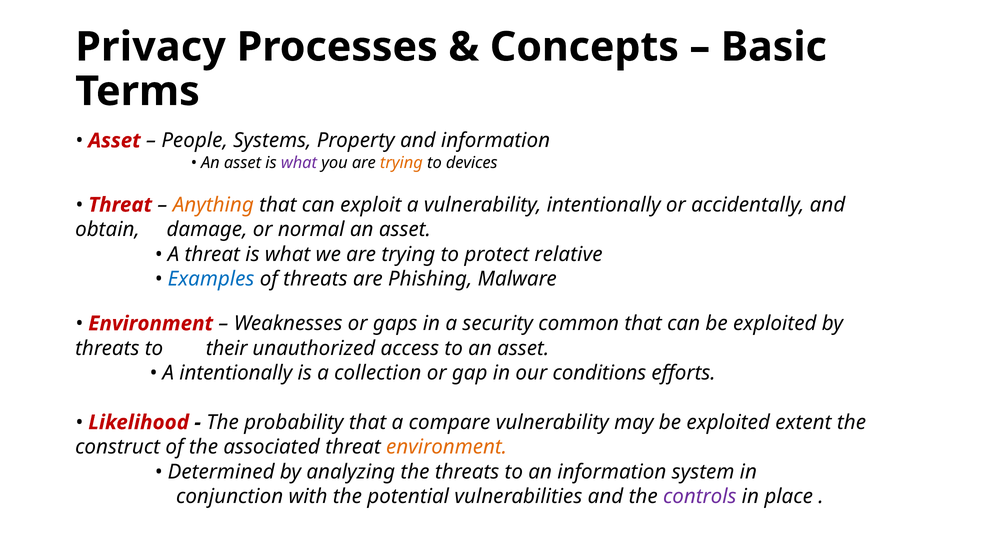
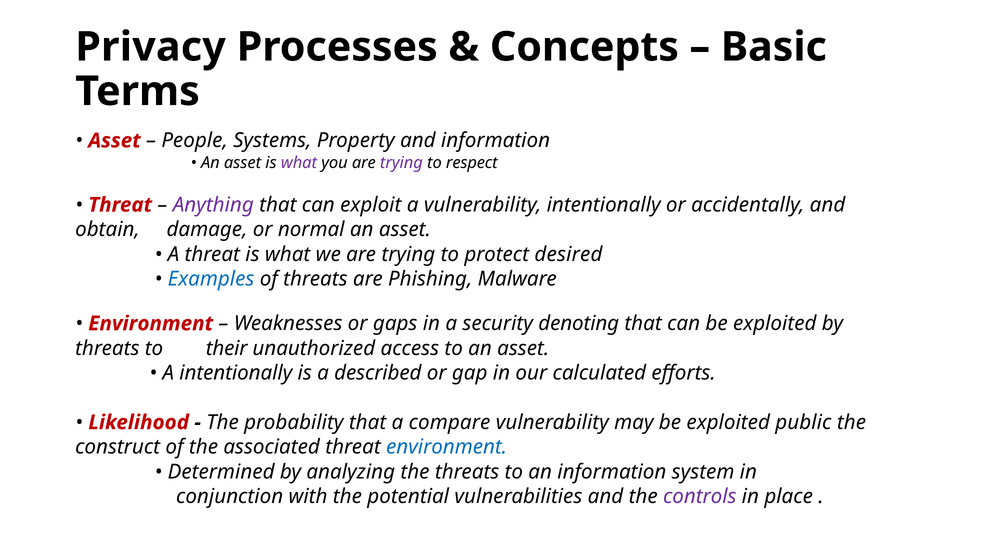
trying at (401, 163) colour: orange -> purple
devices: devices -> respect
Anything colour: orange -> purple
relative: relative -> desired
common: common -> denoting
collection: collection -> described
conditions: conditions -> calculated
extent: extent -> public
environment at (447, 447) colour: orange -> blue
